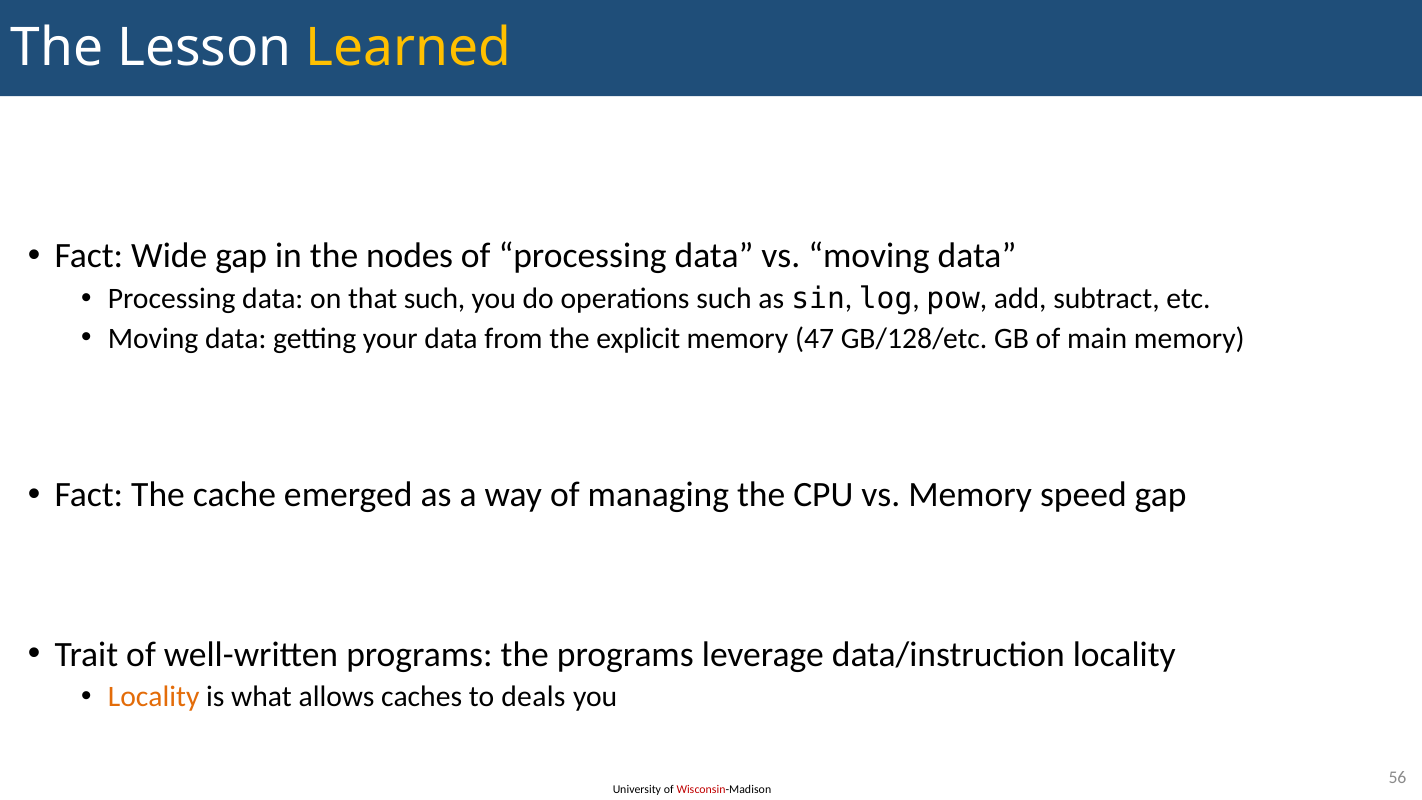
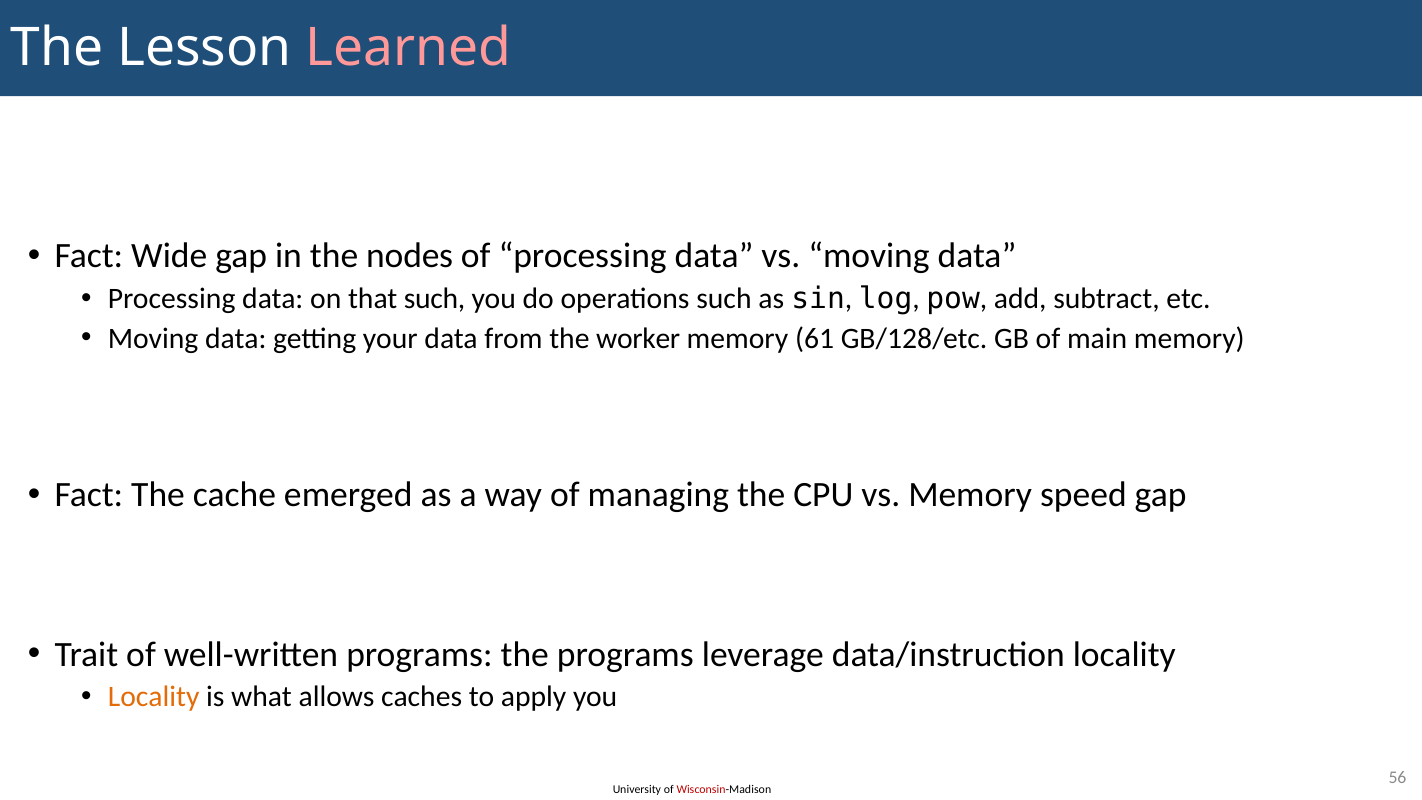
Learned colour: yellow -> pink
explicit: explicit -> worker
47: 47 -> 61
deals: deals -> apply
